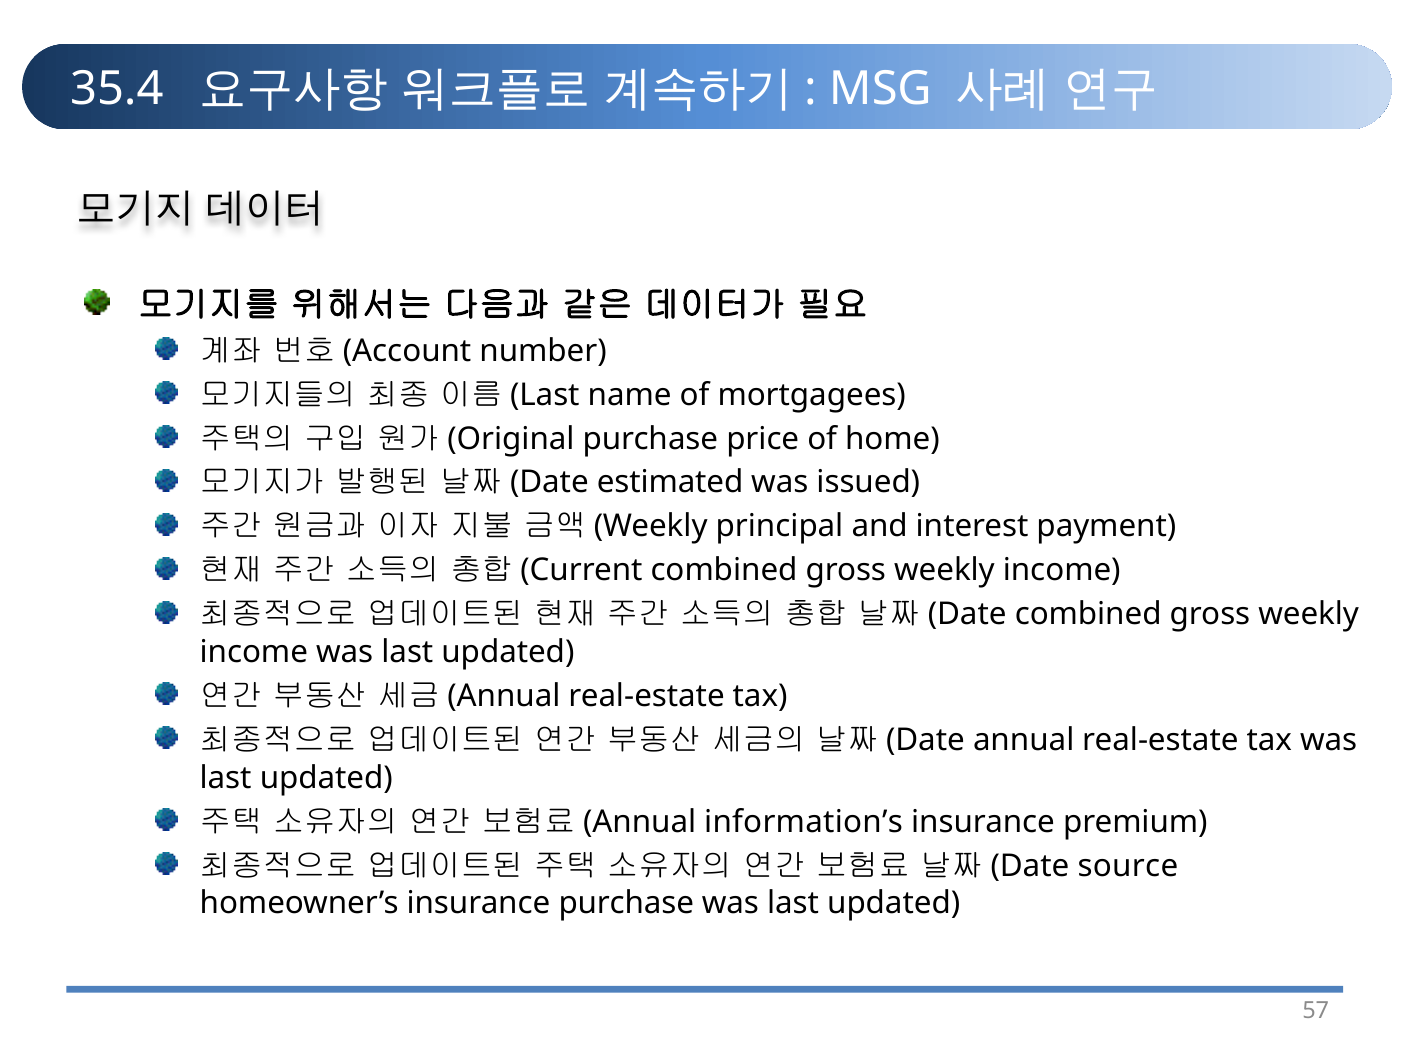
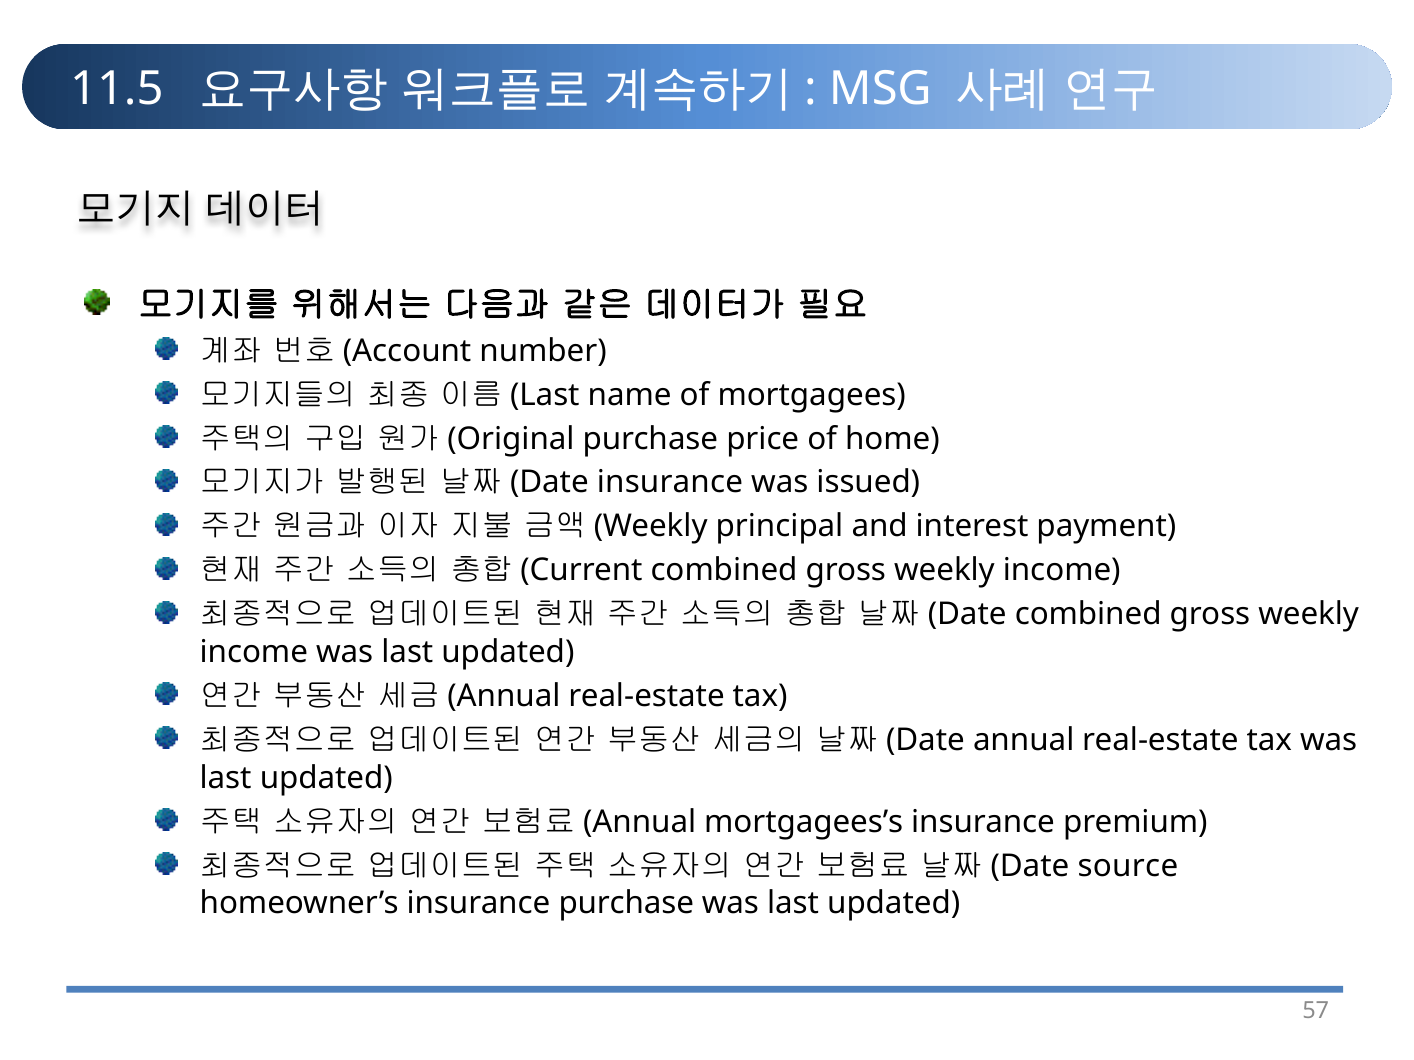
35.4: 35.4 -> 11.5
estimated at (670, 483): estimated -> insurance
information’s: information’s -> mortgagees’s
